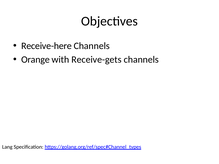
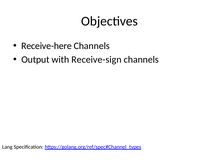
Orange: Orange -> Output
Receive-gets: Receive-gets -> Receive-sign
